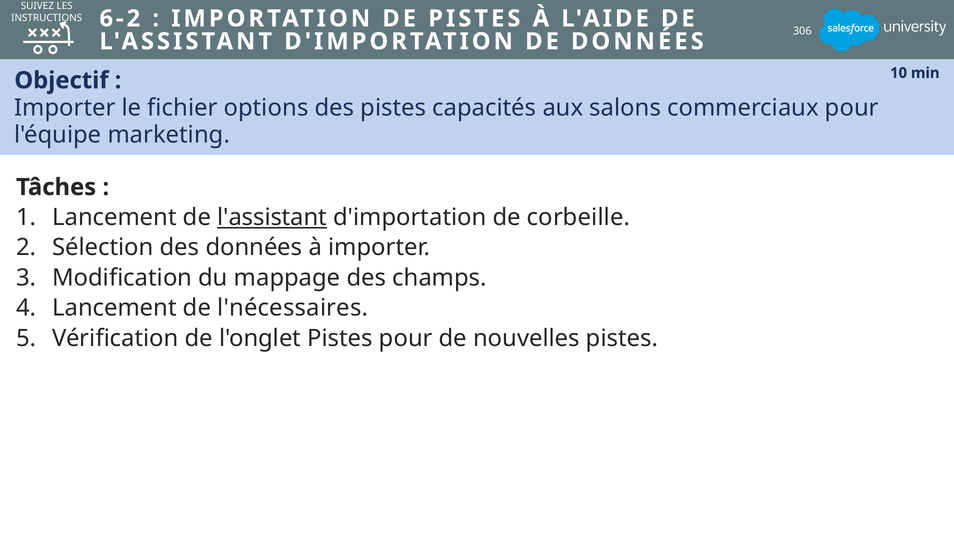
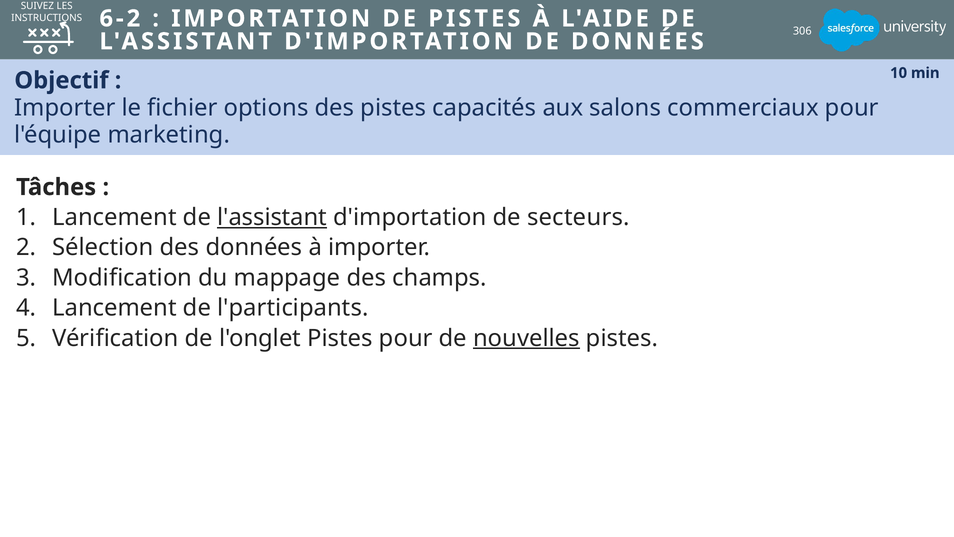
corbeille: corbeille -> secteurs
l'nécessaires: l'nécessaires -> l'participants
nouvelles underline: none -> present
